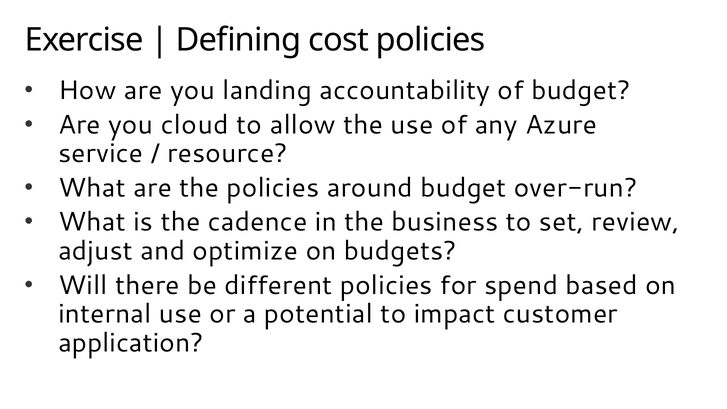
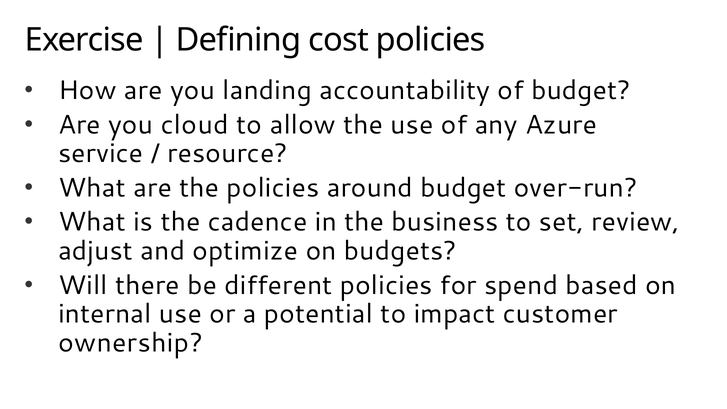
application: application -> ownership
